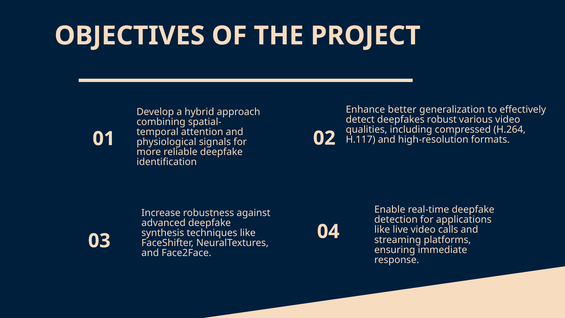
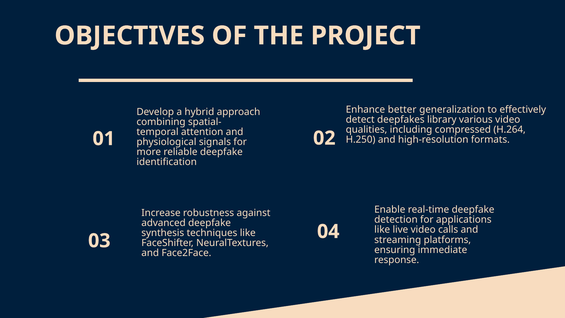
robust: robust -> library
H.117: H.117 -> H.250
